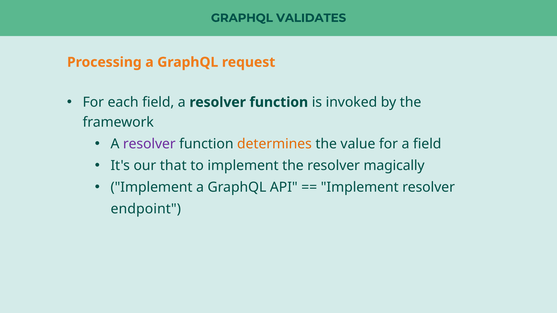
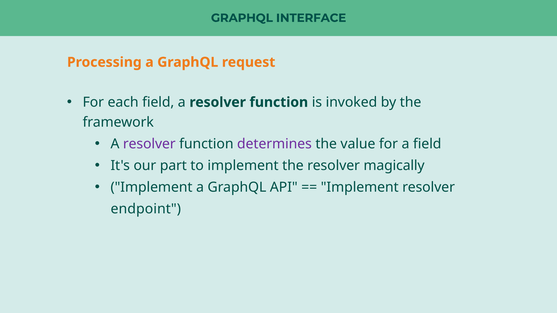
VALIDATES: VALIDATES -> INTERFACE
determines colour: orange -> purple
that: that -> part
